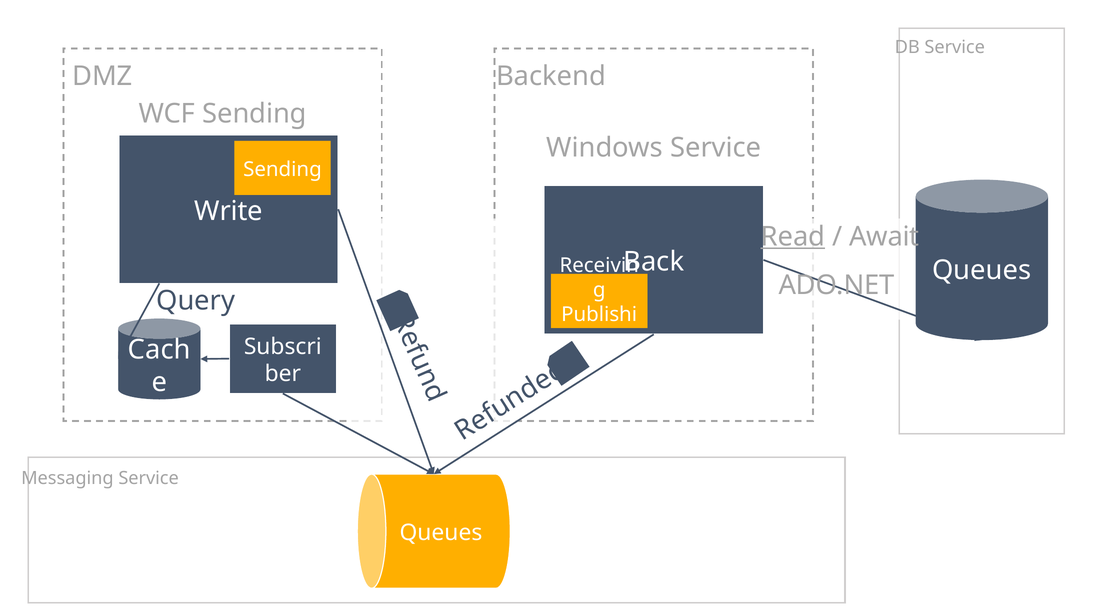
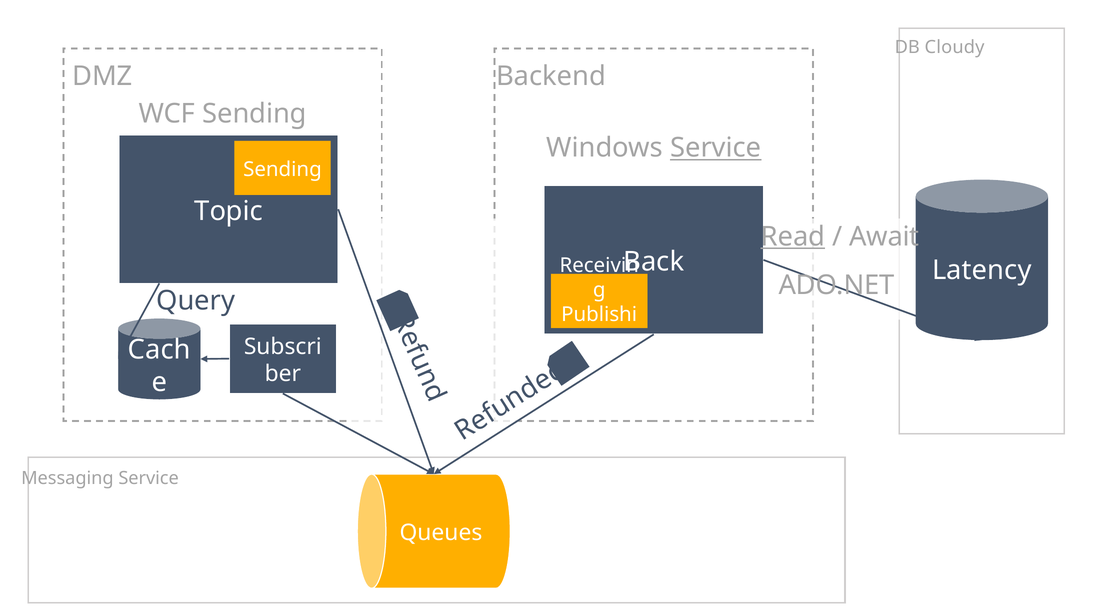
DB Service: Service -> Cloudy
Service at (716, 148) underline: none -> present
Write: Write -> Topic
Queues at (982, 270): Queues -> Latency
